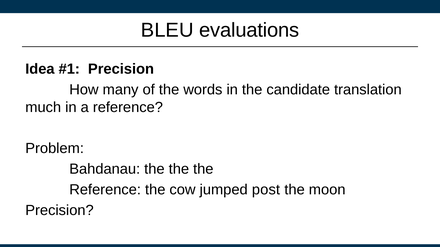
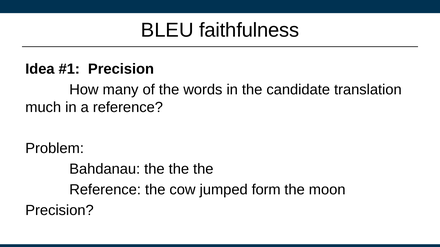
evaluations: evaluations -> faithfulness
post: post -> form
